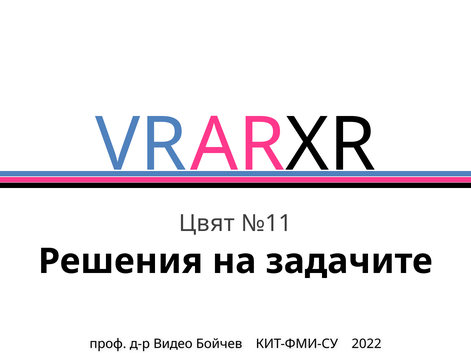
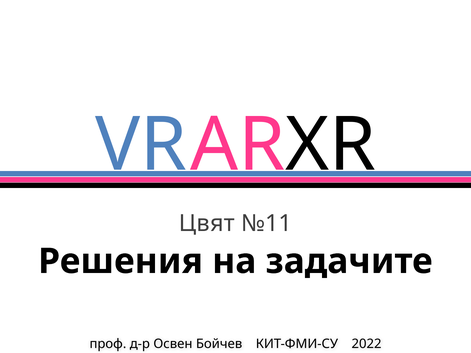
Видео: Видео -> Освен
